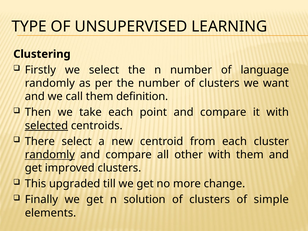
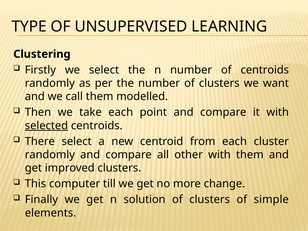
of language: language -> centroids
definition: definition -> modelled
randomly at (50, 155) underline: present -> none
upgraded: upgraded -> computer
